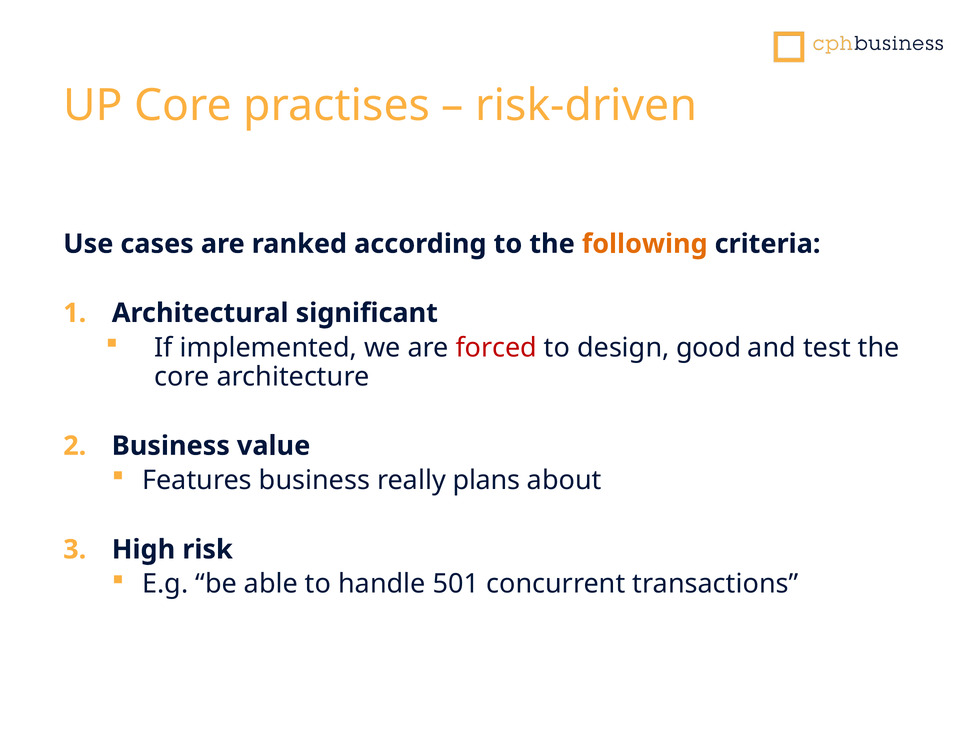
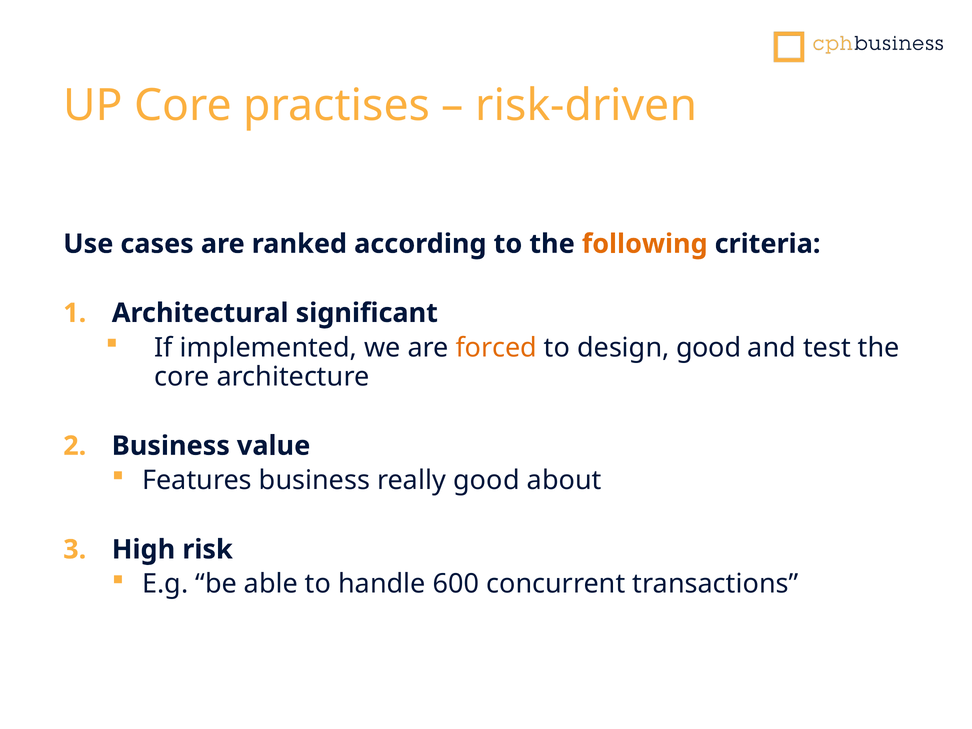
forced colour: red -> orange
really plans: plans -> good
501: 501 -> 600
